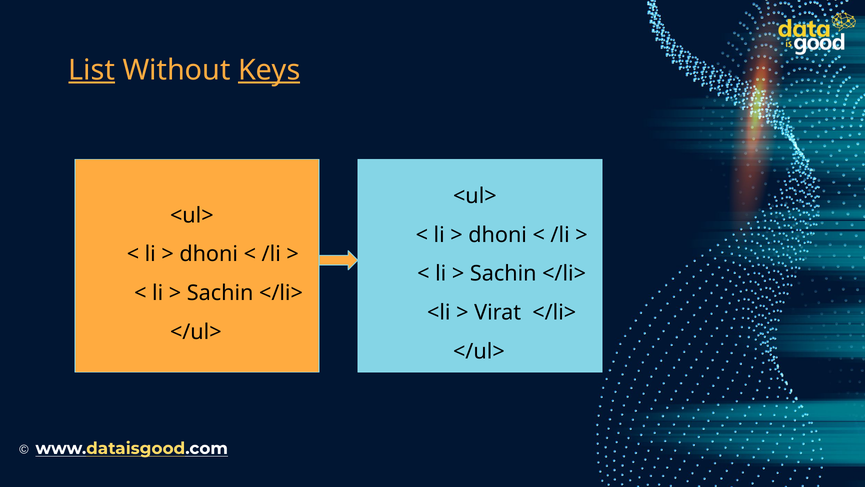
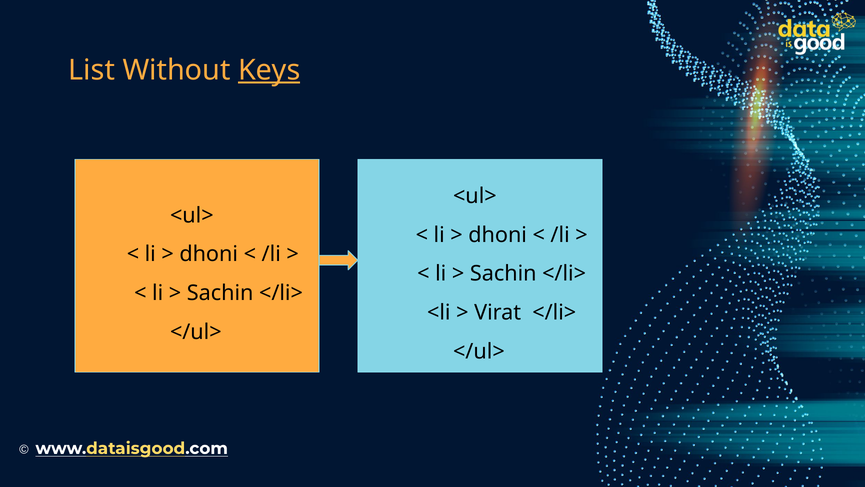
List underline: present -> none
